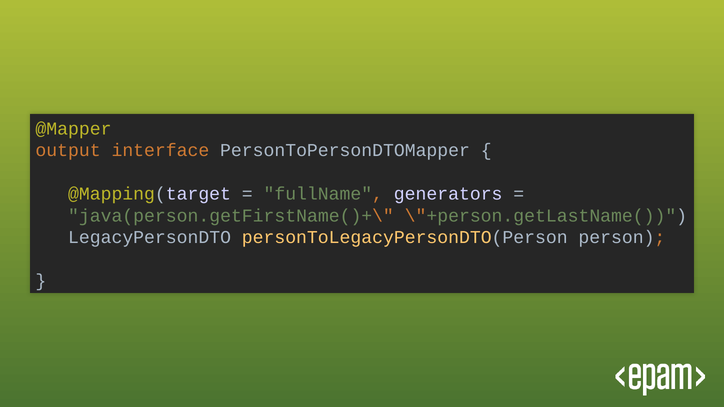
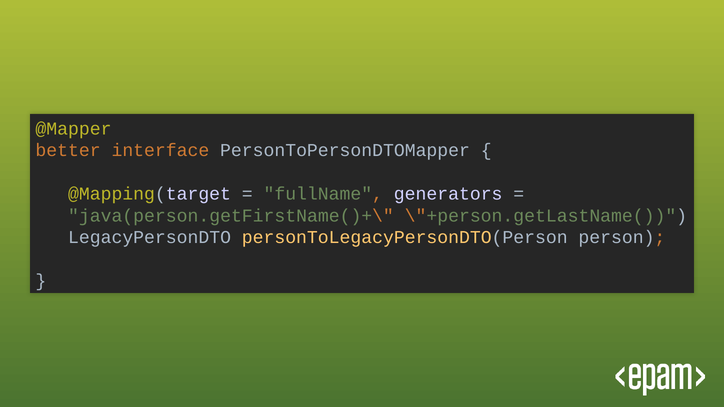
output: output -> better
